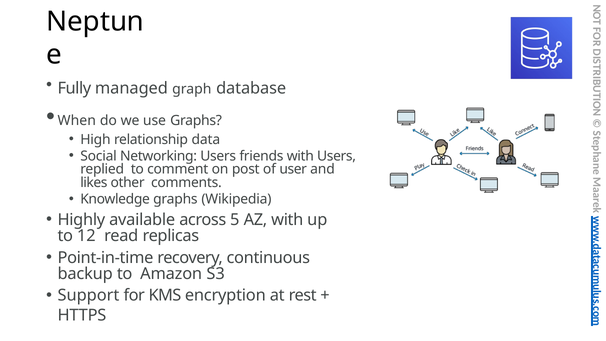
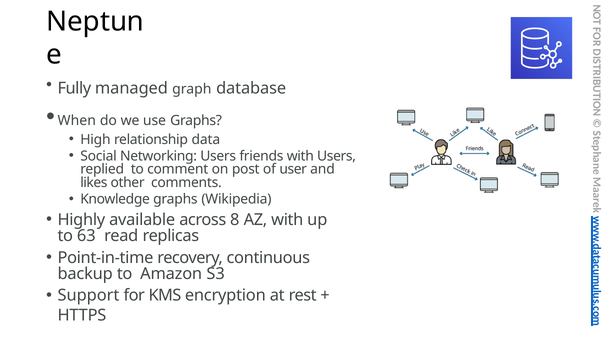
5: 5 -> 8
12: 12 -> 63
